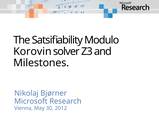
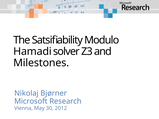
Korovin: Korovin -> Hamadi
